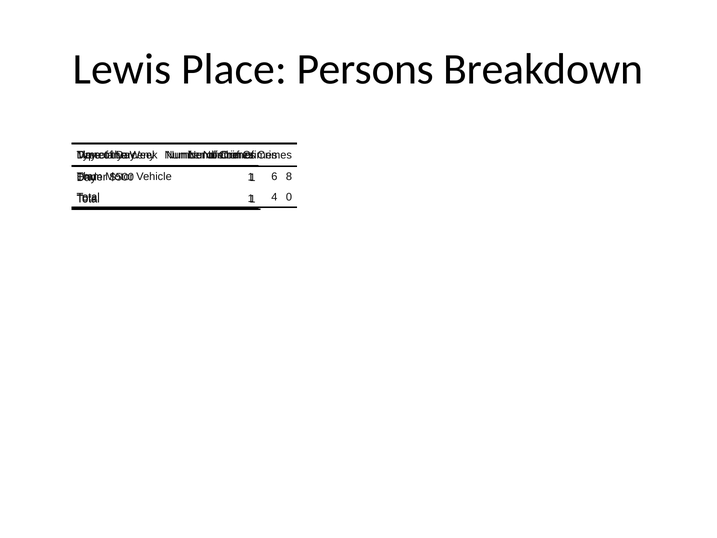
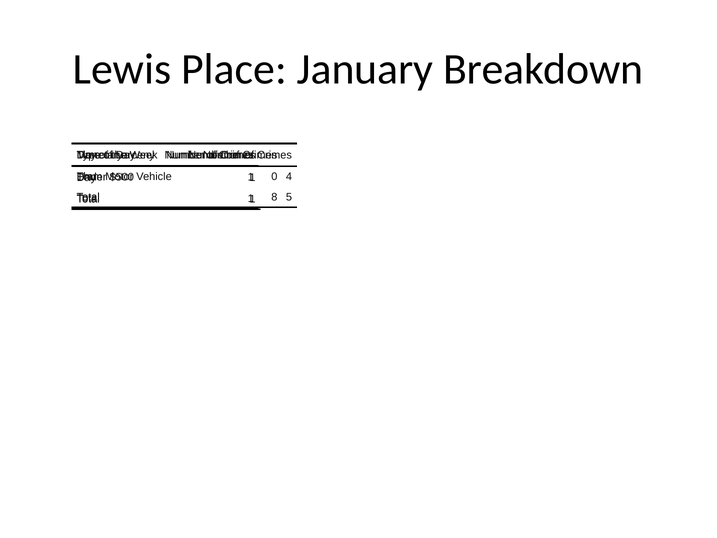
Persons: Persons -> January
6: 6 -> 0
8: 8 -> 4
4: 4 -> 8
0: 0 -> 5
